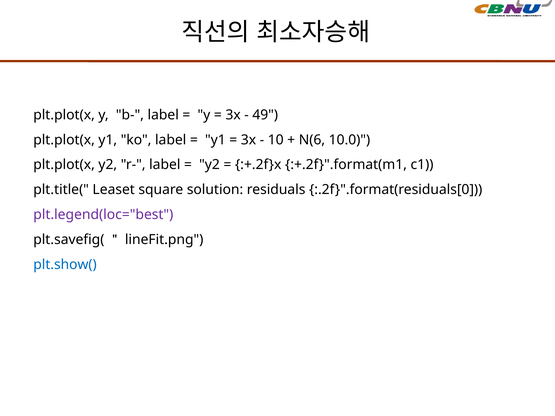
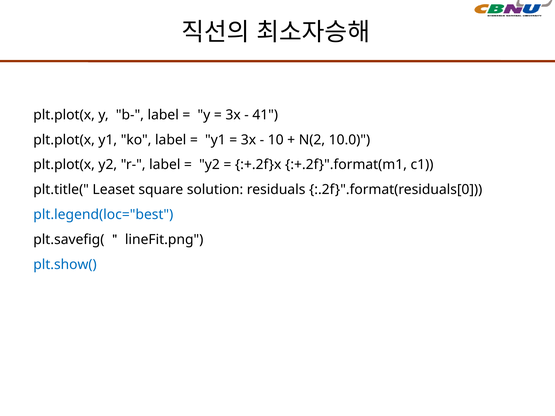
49: 49 -> 41
N(6: N(6 -> N(2
plt.legend(loc="best colour: purple -> blue
